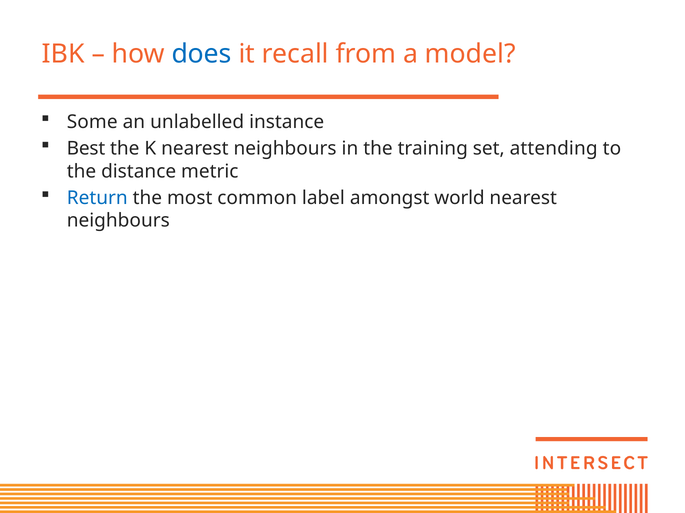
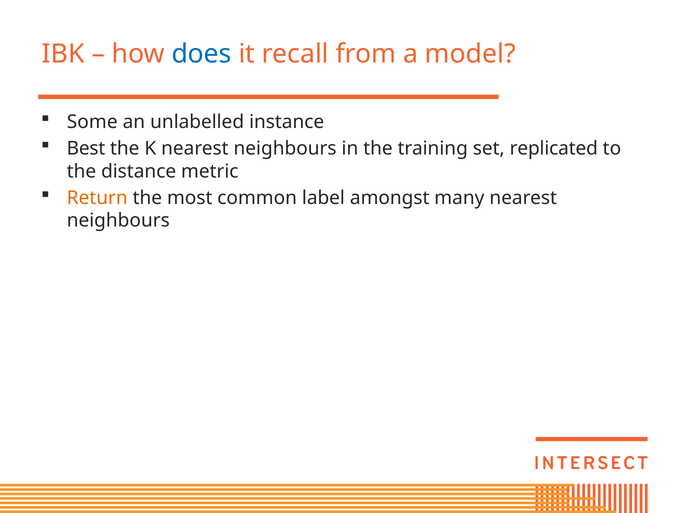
attending: attending -> replicated
Return colour: blue -> orange
world: world -> many
